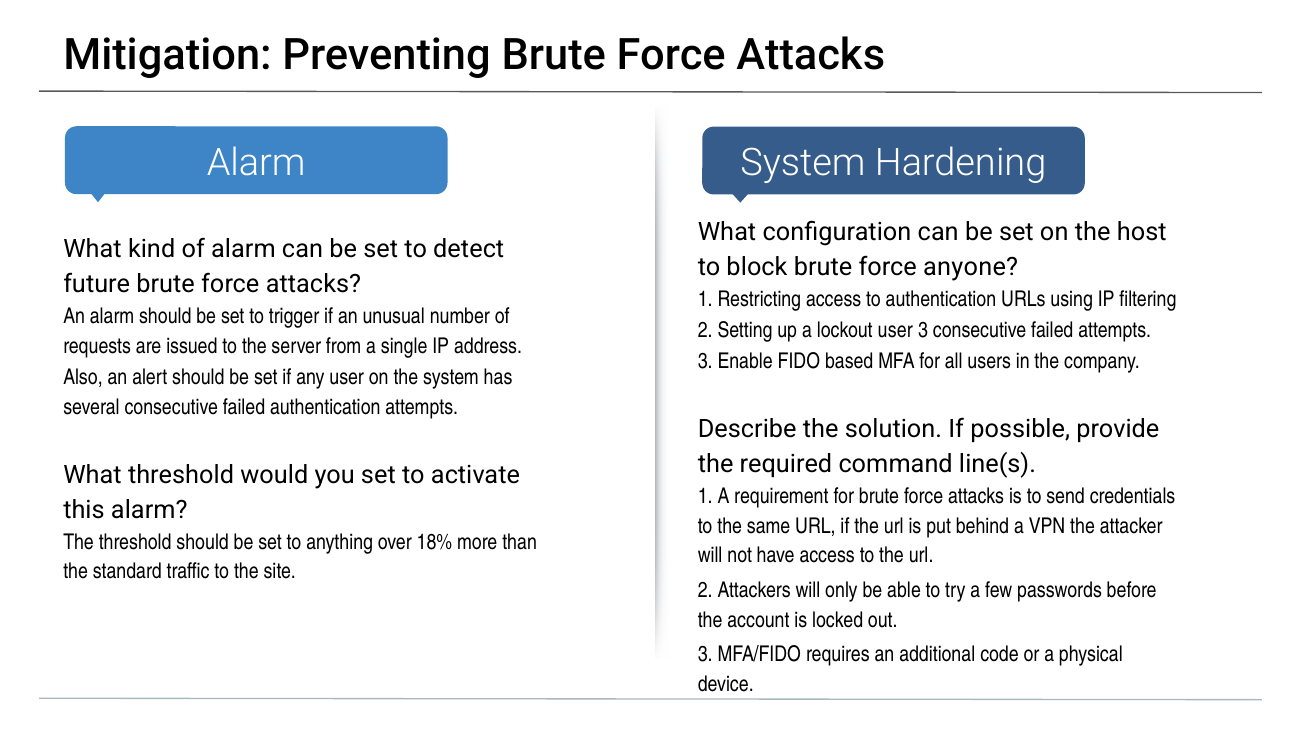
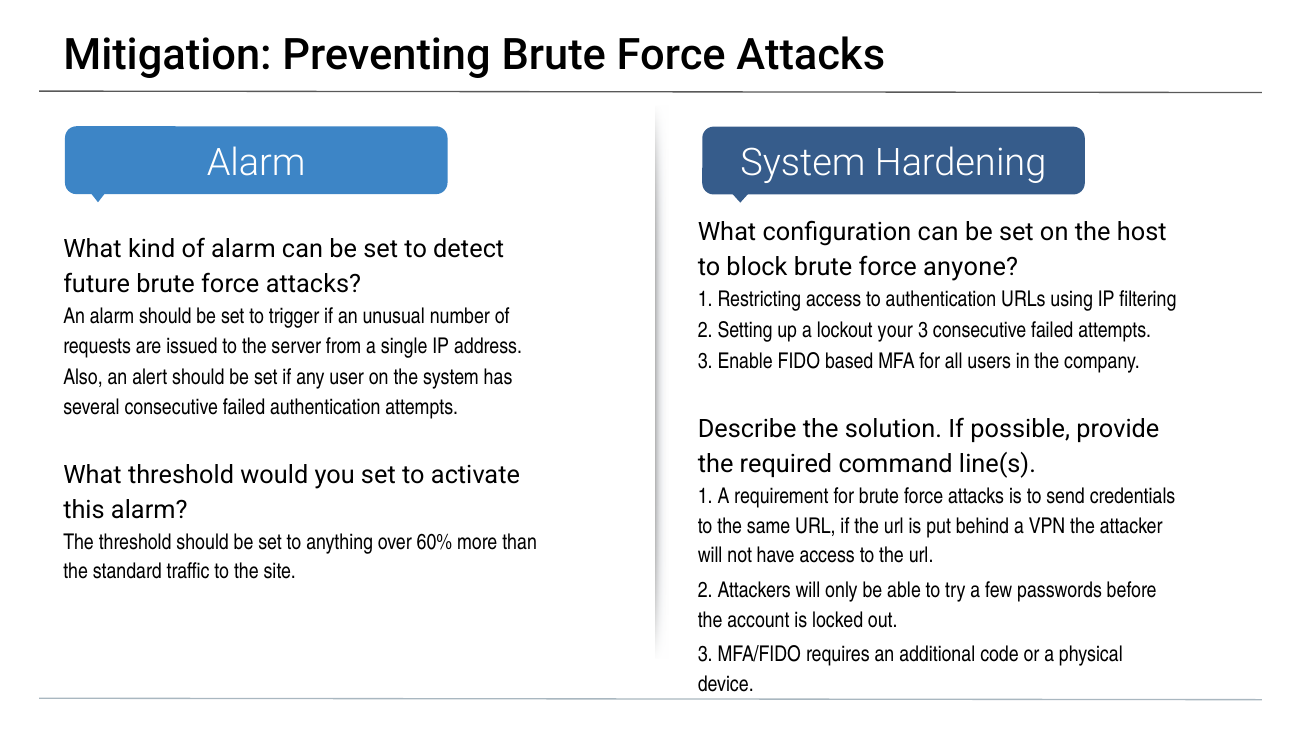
lockout user: user -> your
18%: 18% -> 60%
